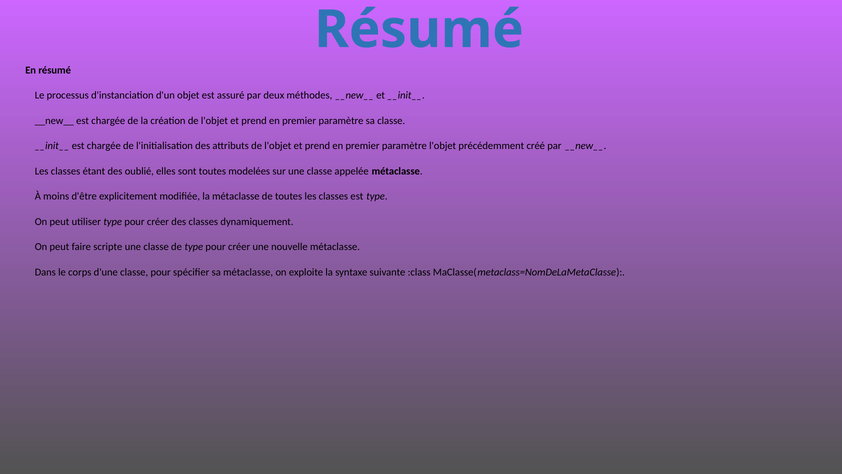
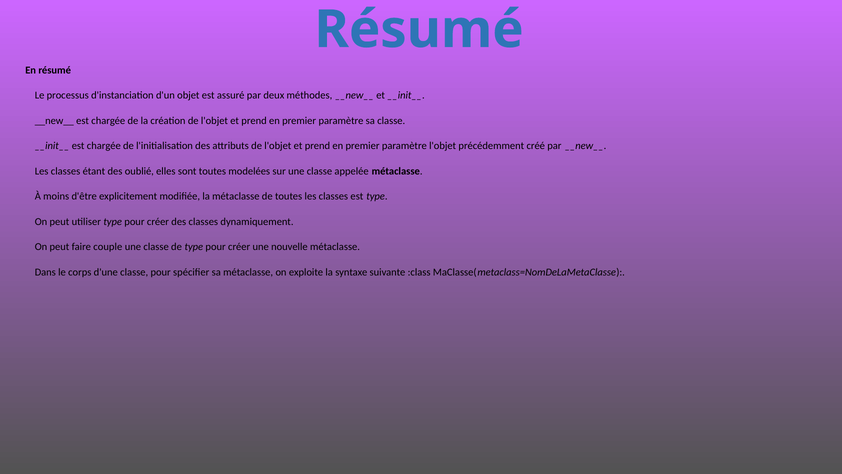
scripte: scripte -> couple
